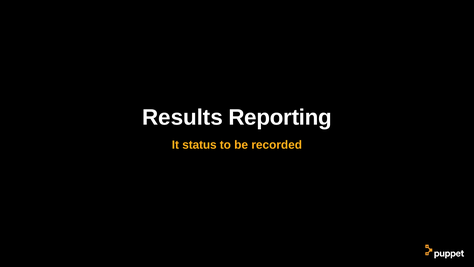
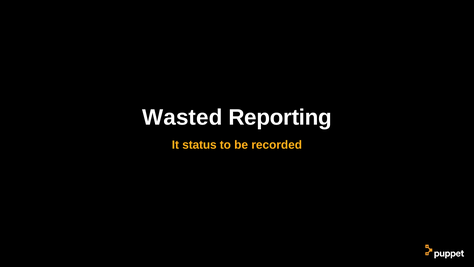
Results: Results -> Wasted
